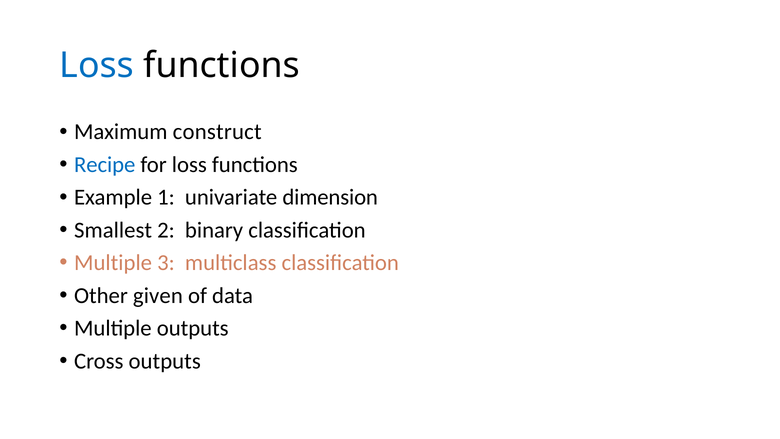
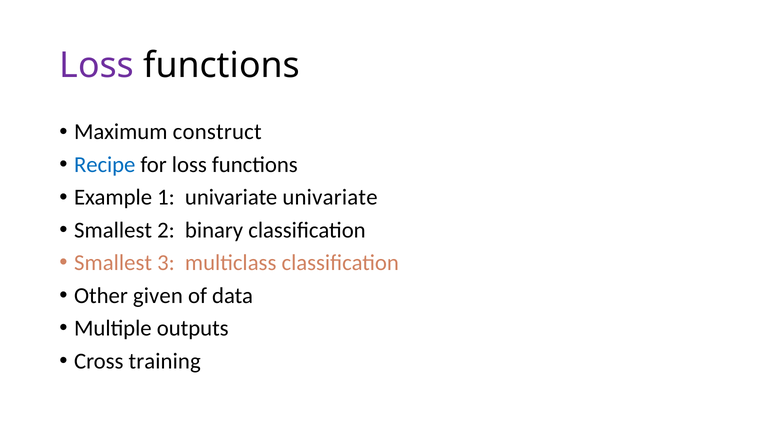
Loss at (97, 66) colour: blue -> purple
univariate dimension: dimension -> univariate
Multiple at (113, 263): Multiple -> Smallest
Cross outputs: outputs -> training
